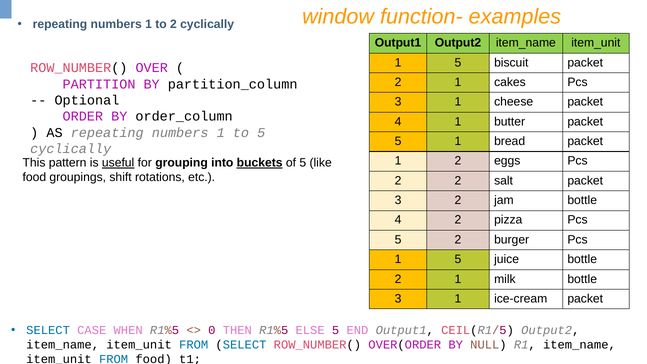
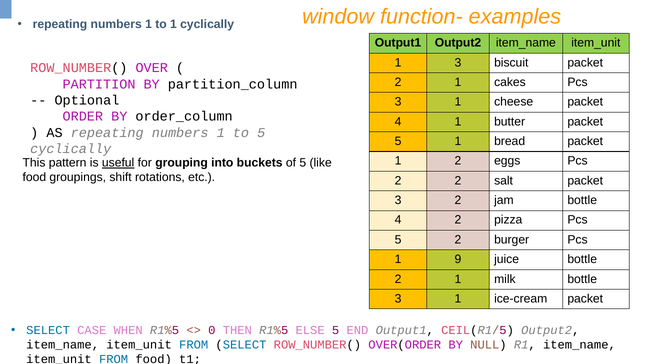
to 2: 2 -> 1
5 at (458, 63): 5 -> 3
buckets underline: present -> none
5 at (458, 259): 5 -> 9
